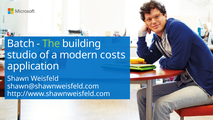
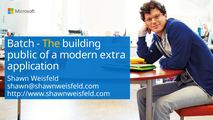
The colour: light green -> yellow
studio: studio -> public
costs: costs -> extra
